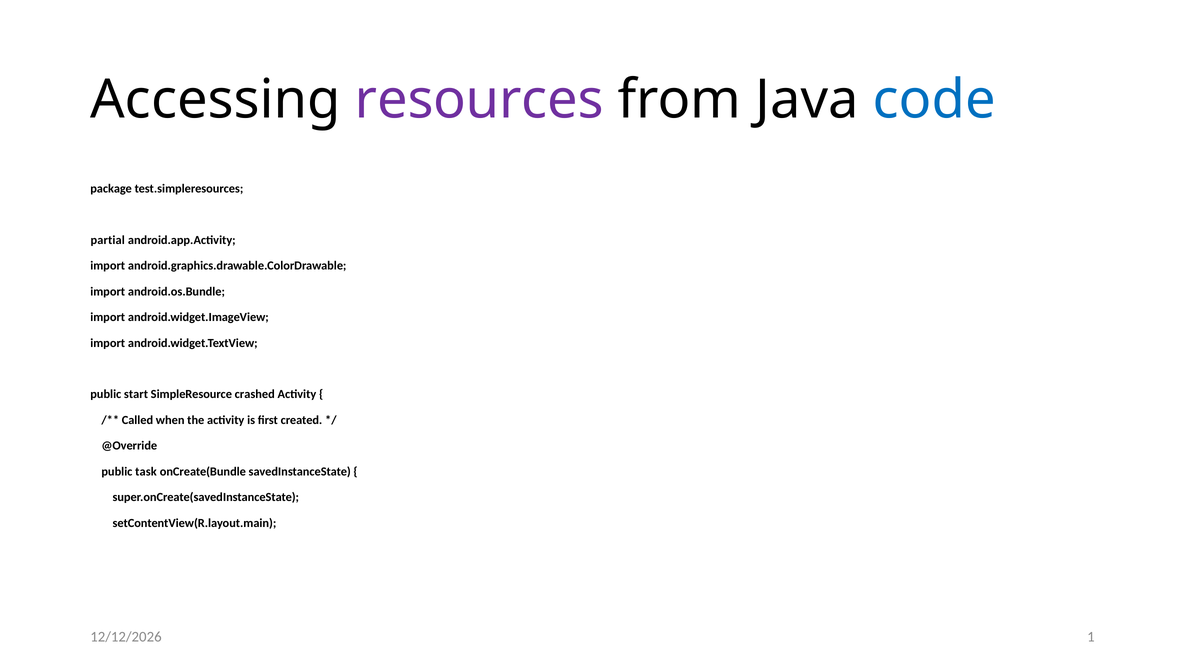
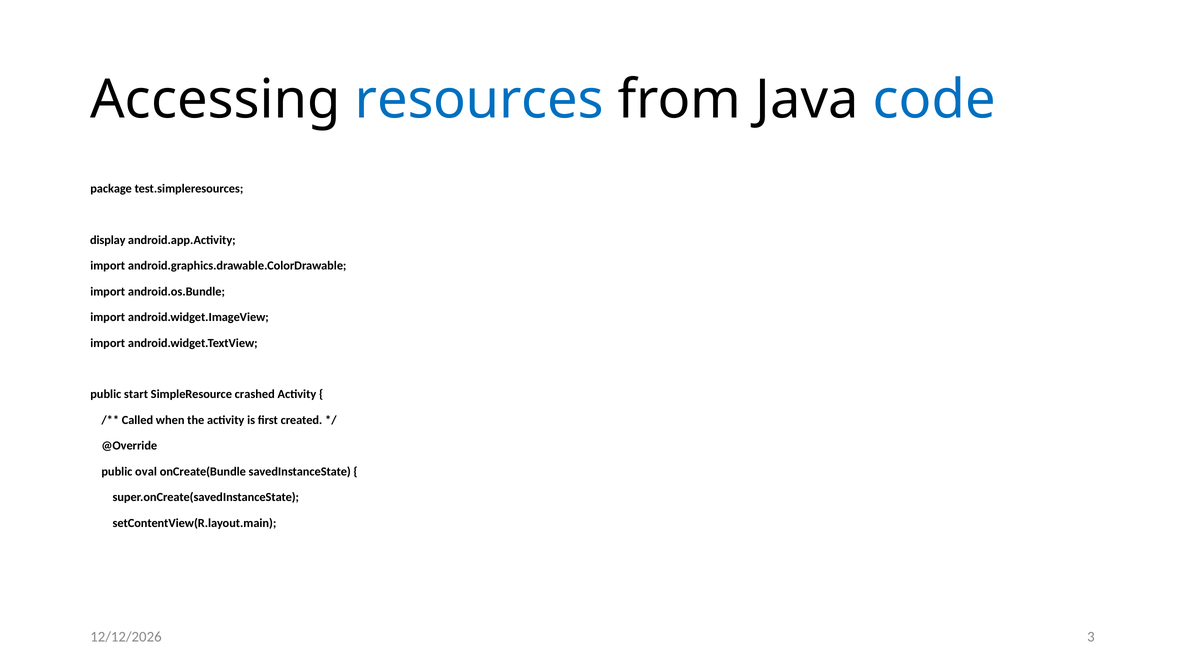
resources colour: purple -> blue
partial: partial -> display
task: task -> oval
1: 1 -> 3
